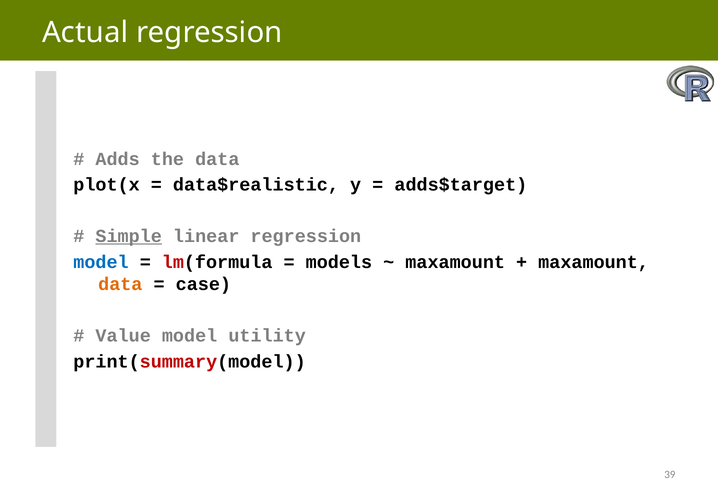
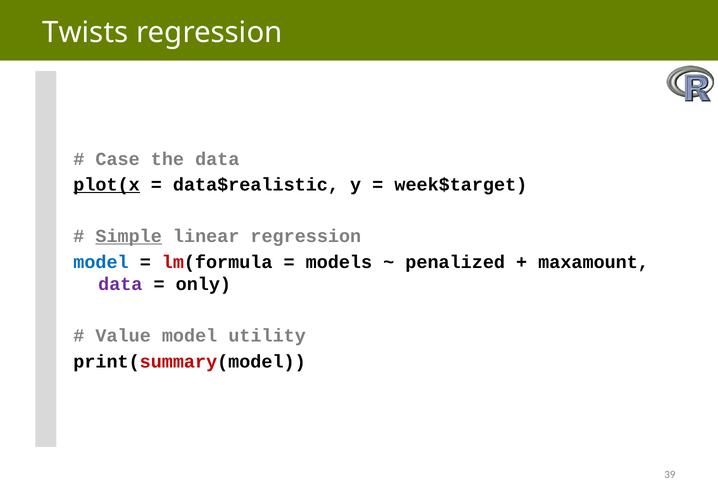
Actual: Actual -> Twists
Adds: Adds -> Case
plot(x underline: none -> present
adds$target: adds$target -> week$target
maxamount at (455, 262): maxamount -> penalized
data at (120, 284) colour: orange -> purple
case: case -> only
